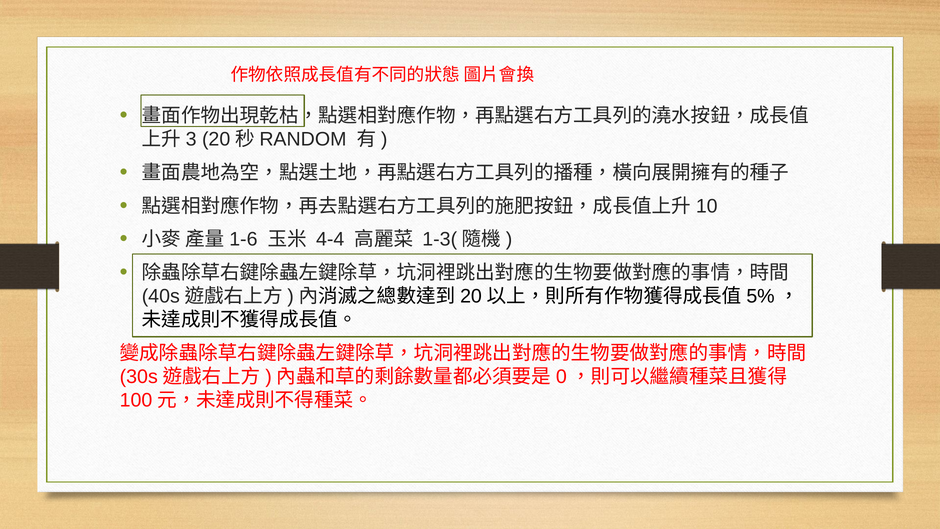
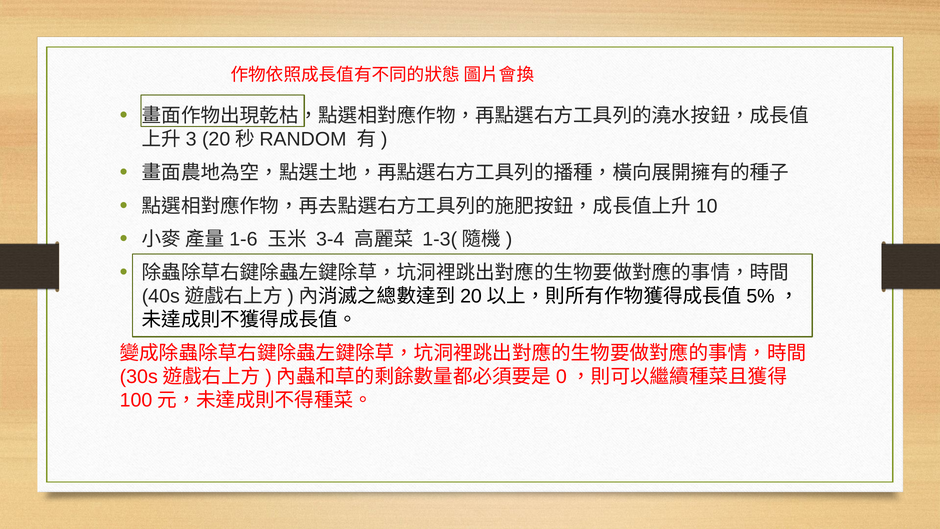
4-4: 4-4 -> 3-4
